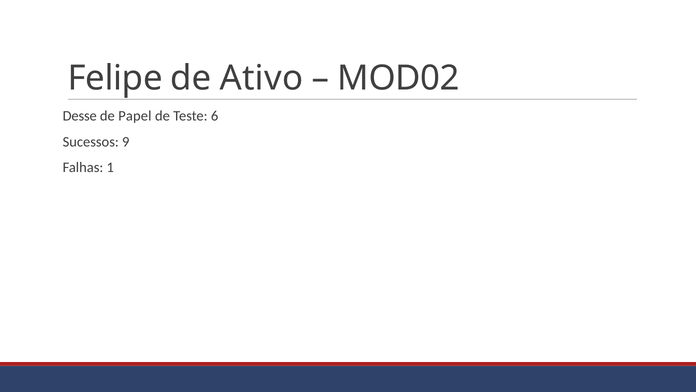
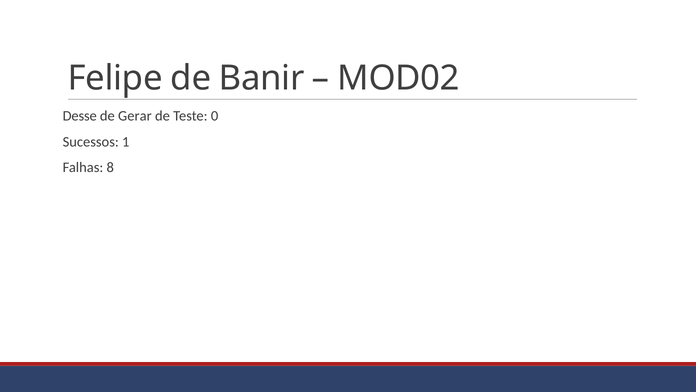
Ativo: Ativo -> Banir
Papel: Papel -> Gerar
6: 6 -> 0
9: 9 -> 1
1: 1 -> 8
